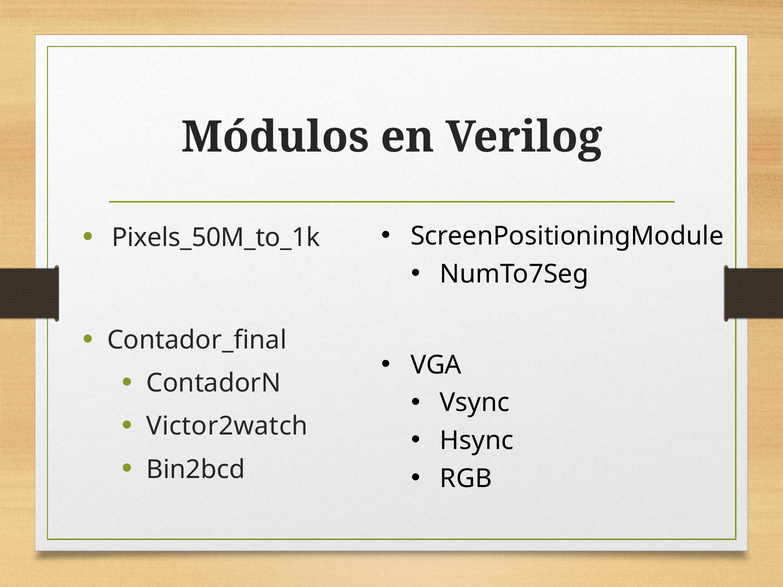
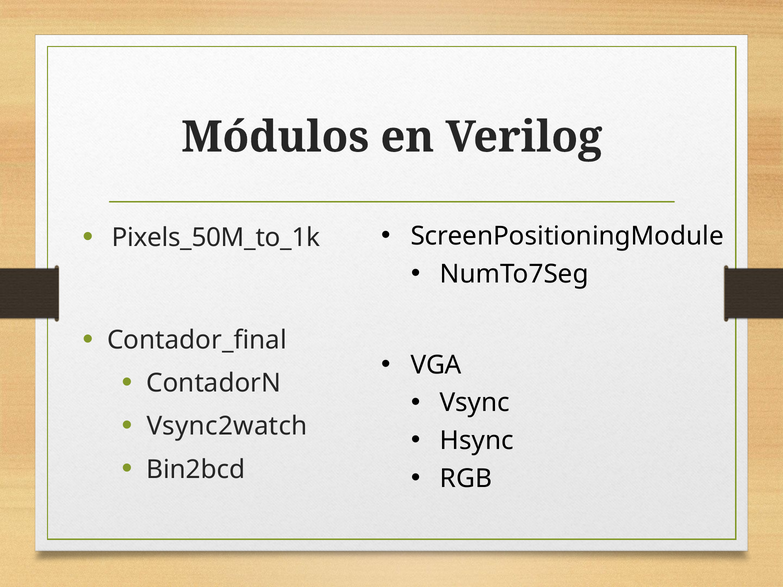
Victor2watch: Victor2watch -> Vsync2watch
